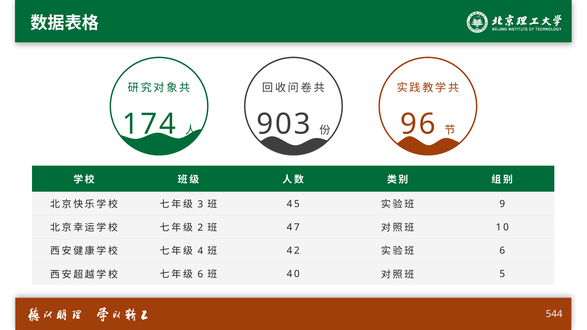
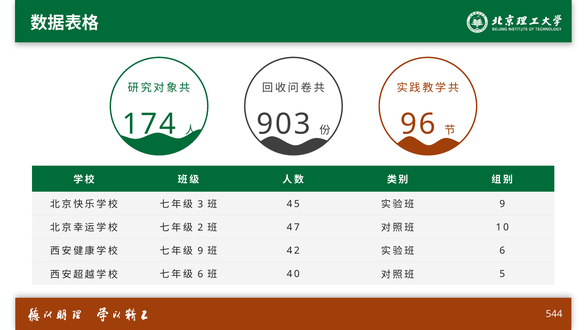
4 at (200, 251): 4 -> 9
